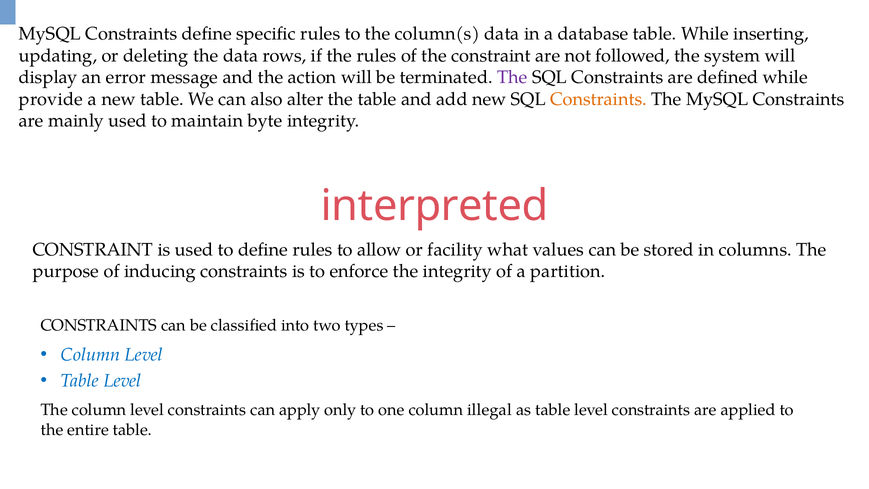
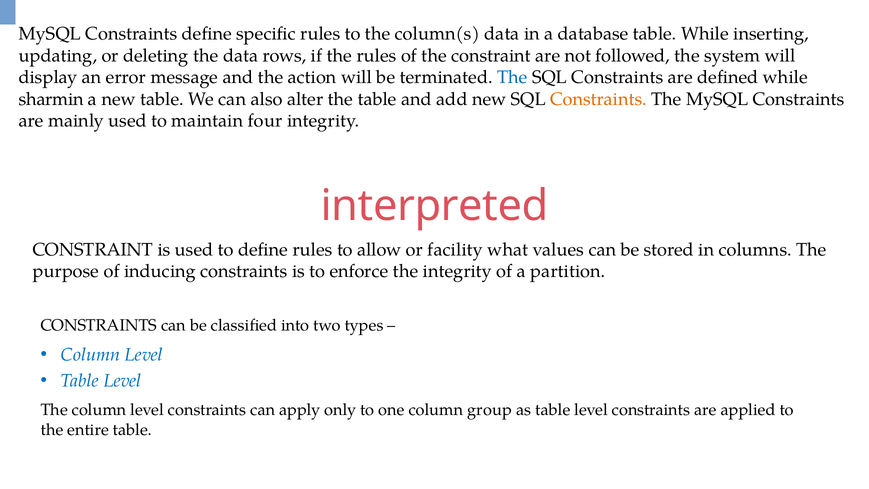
The at (512, 77) colour: purple -> blue
provide: provide -> sharmin
byte: byte -> four
illegal: illegal -> group
